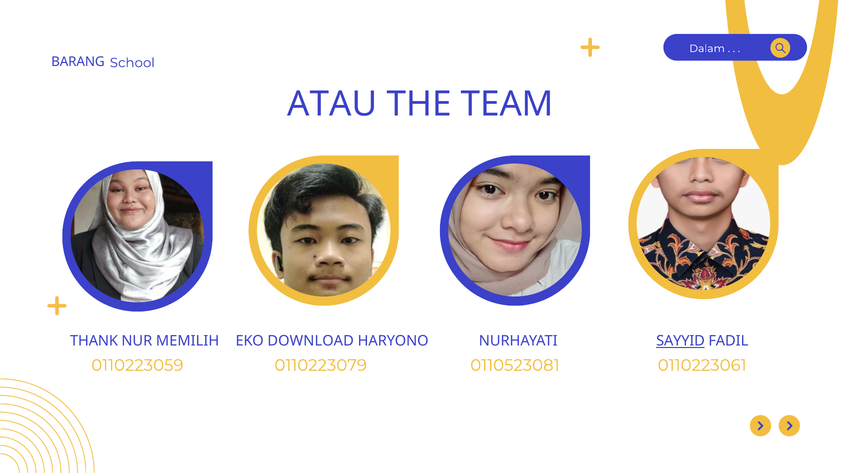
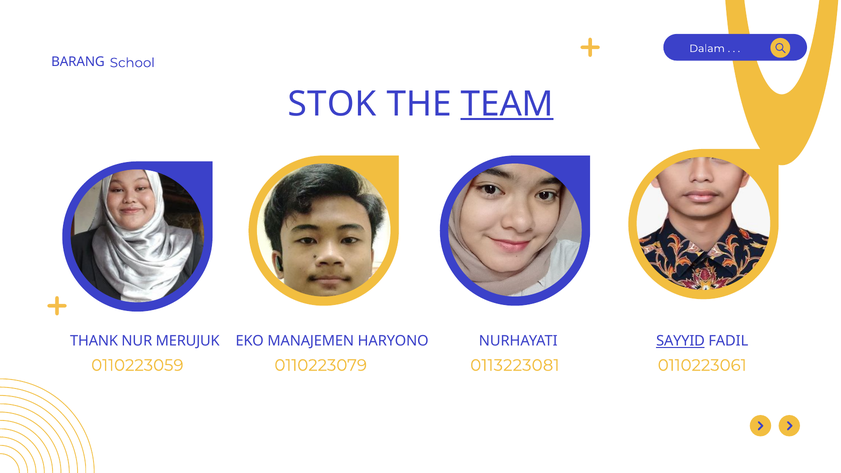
ATAU: ATAU -> STOK
TEAM underline: none -> present
MEMILIH: MEMILIH -> MERUJUK
DOWNLOAD: DOWNLOAD -> MANAJEMEN
0110523081: 0110523081 -> 0113223081
